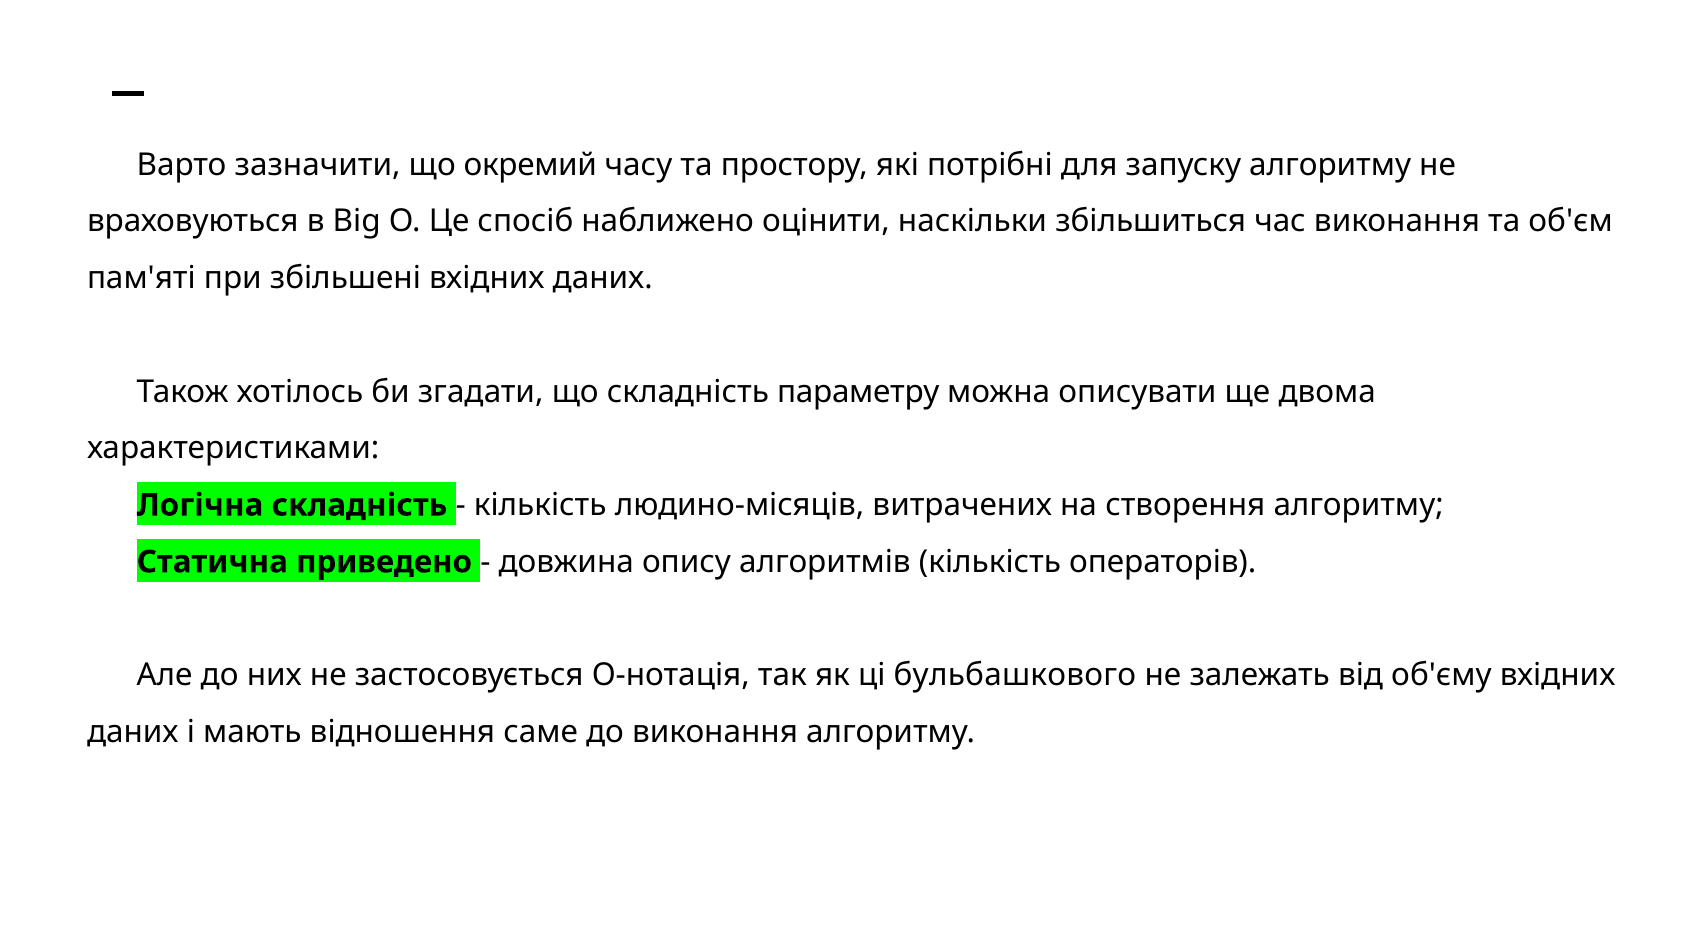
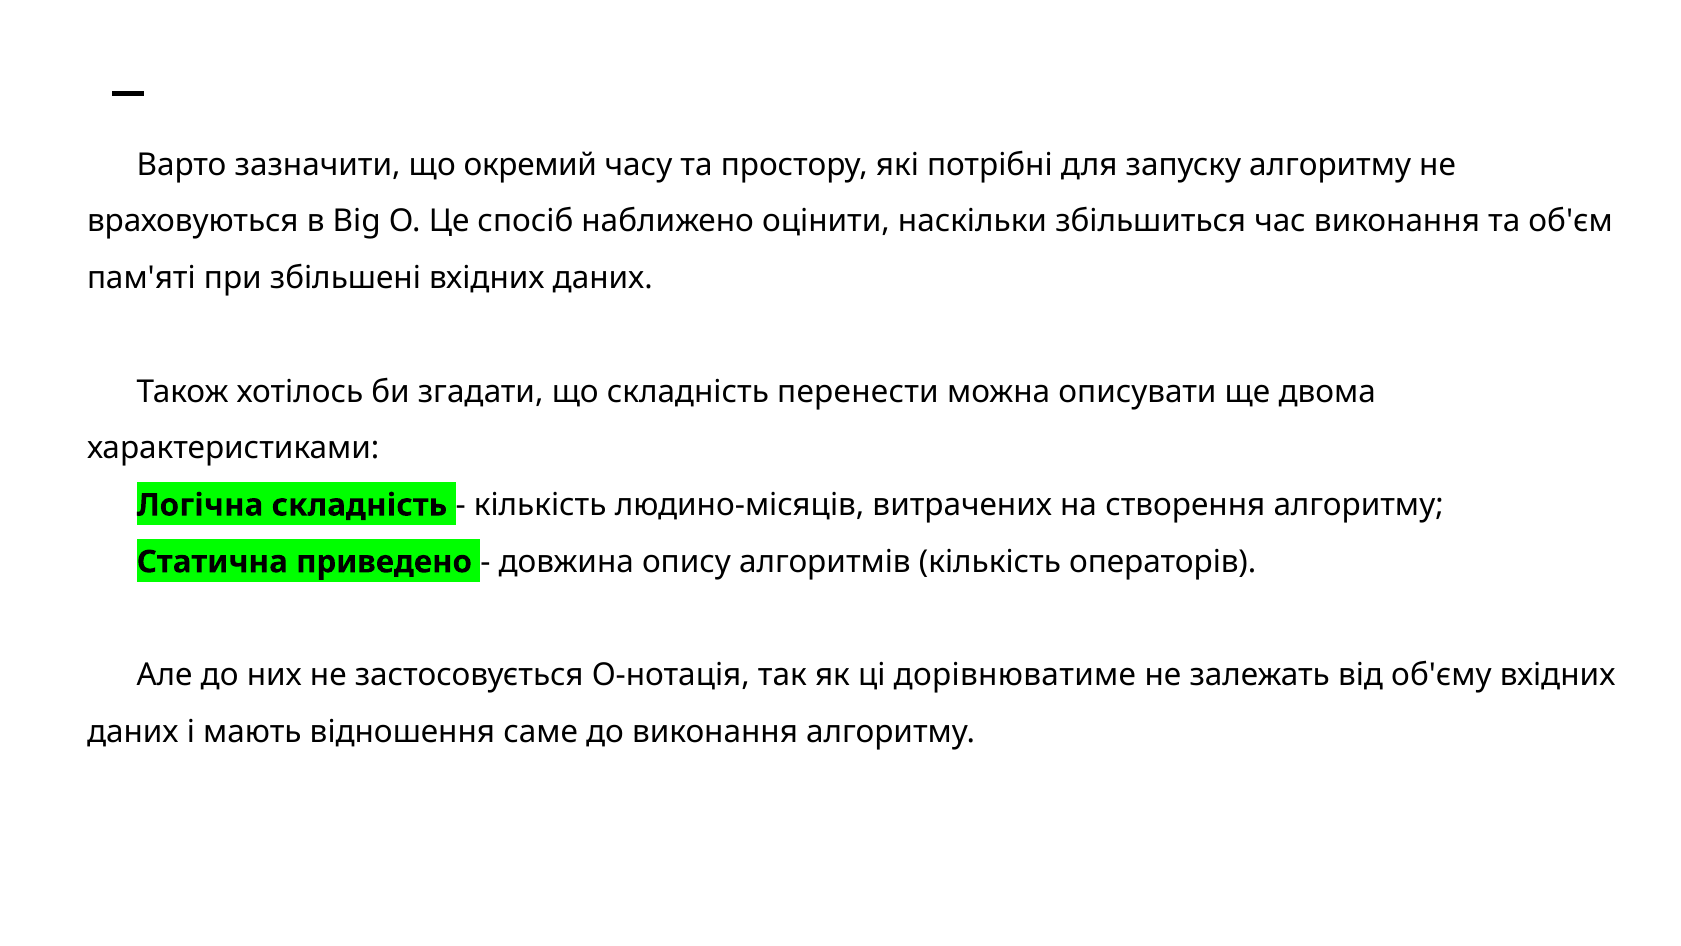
параметру: параметру -> перенести
бульбашкового: бульбашкового -> дорівнюватиме
